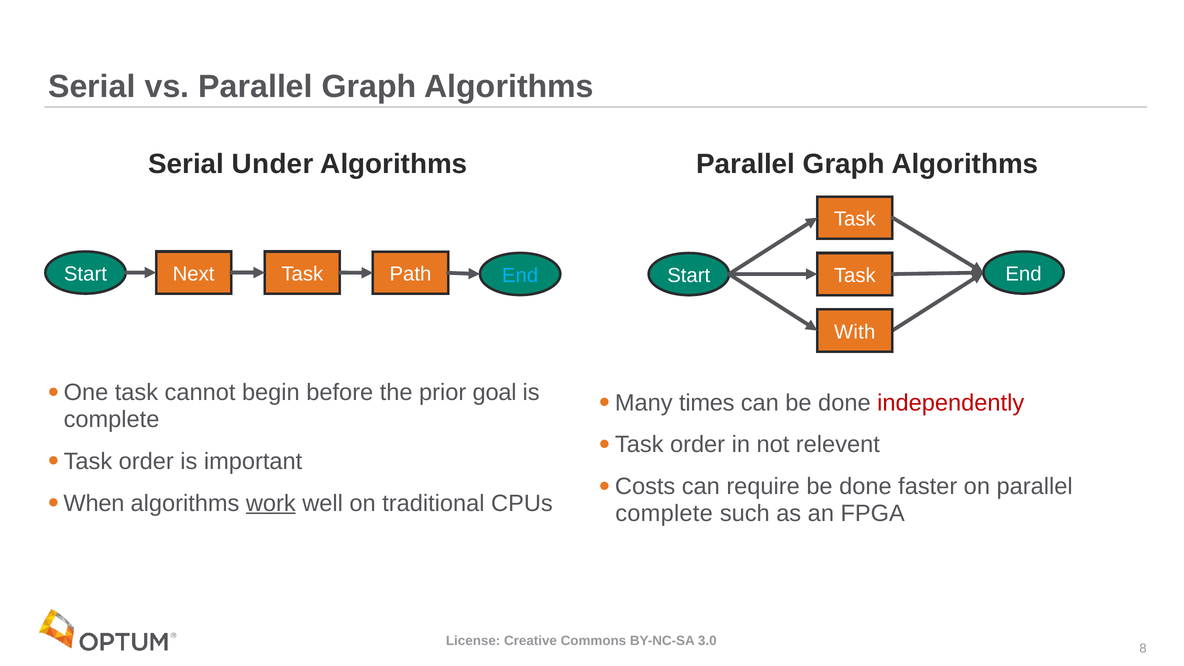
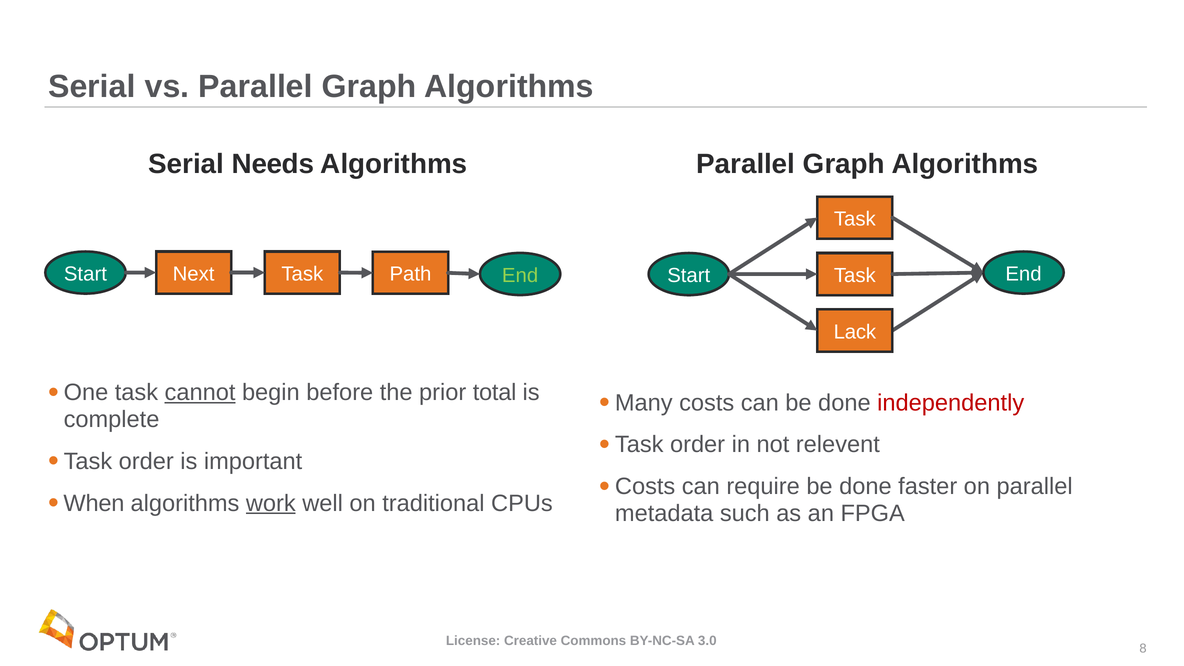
Under: Under -> Needs
End at (520, 275) colour: light blue -> light green
With: With -> Lack
cannot underline: none -> present
goal: goal -> total
Many times: times -> costs
complete at (664, 514): complete -> metadata
